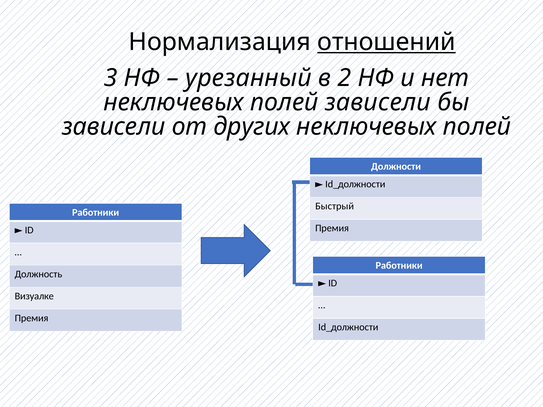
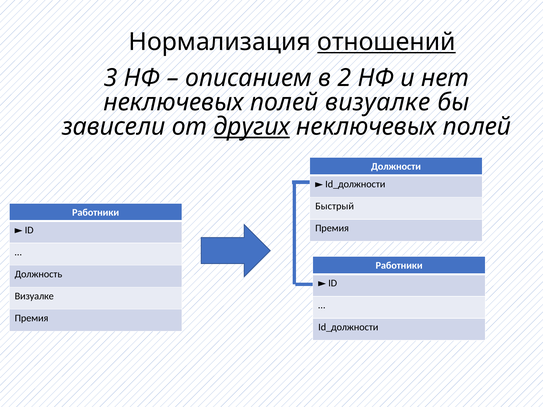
урезанный: урезанный -> описанием
полей зависели: зависели -> визуалке
других underline: none -> present
